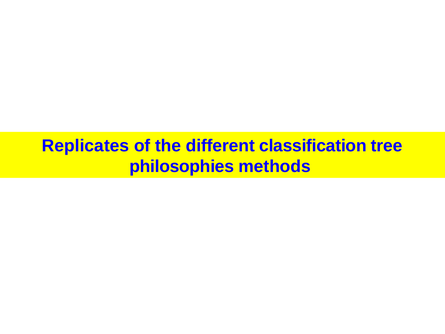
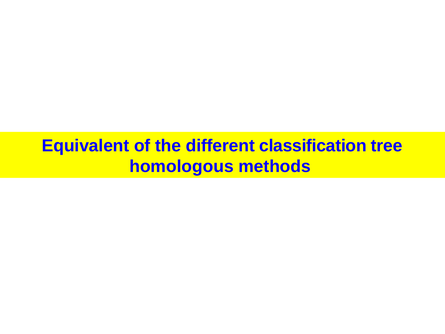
Replicates: Replicates -> Equivalent
philosophies: philosophies -> homologous
